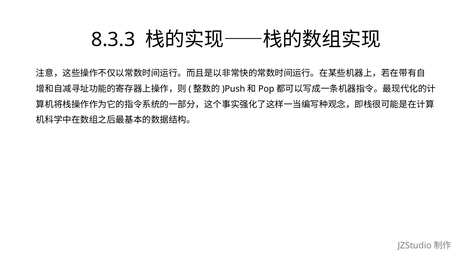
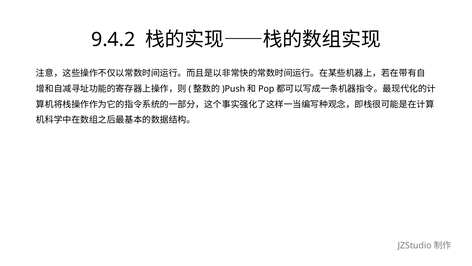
8.3.3: 8.3.3 -> 9.4.2
